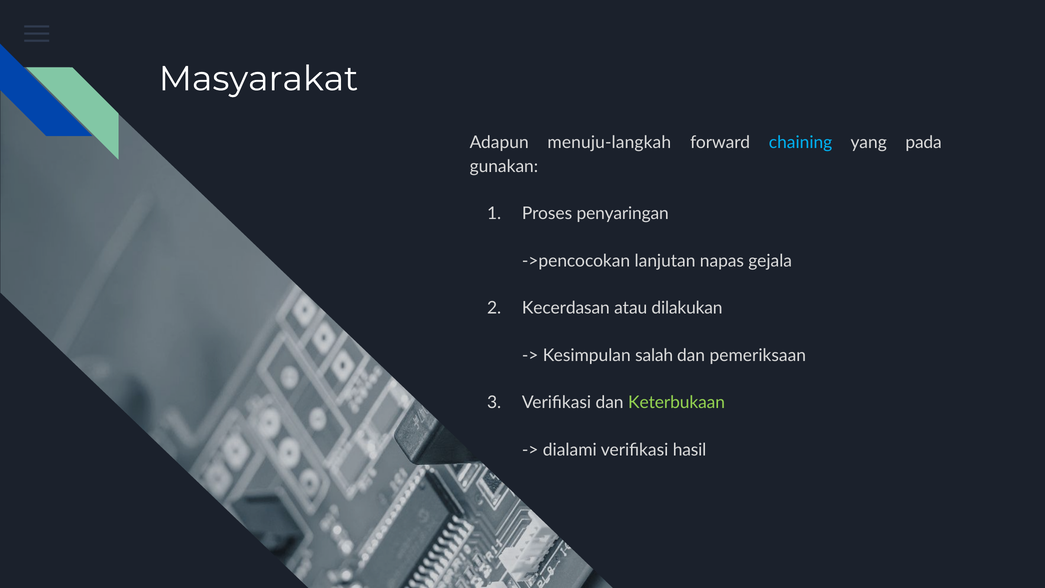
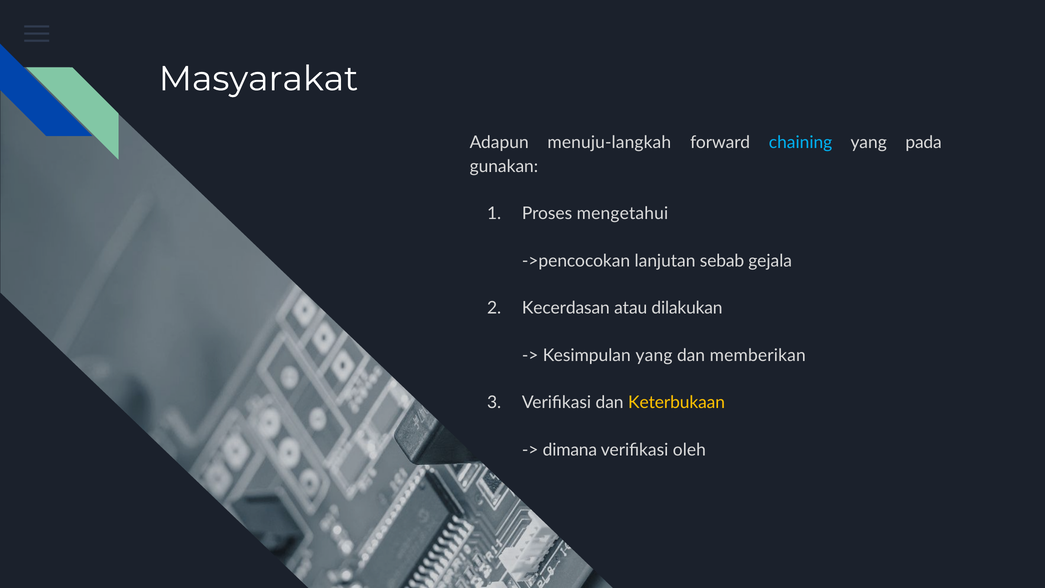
penyaringan: penyaringan -> mengetahui
napas: napas -> sebab
Kesimpulan salah: salah -> yang
pemeriksaan: pemeriksaan -> memberikan
Keterbukaan colour: light green -> yellow
dialami: dialami -> dimana
hasil: hasil -> oleh
